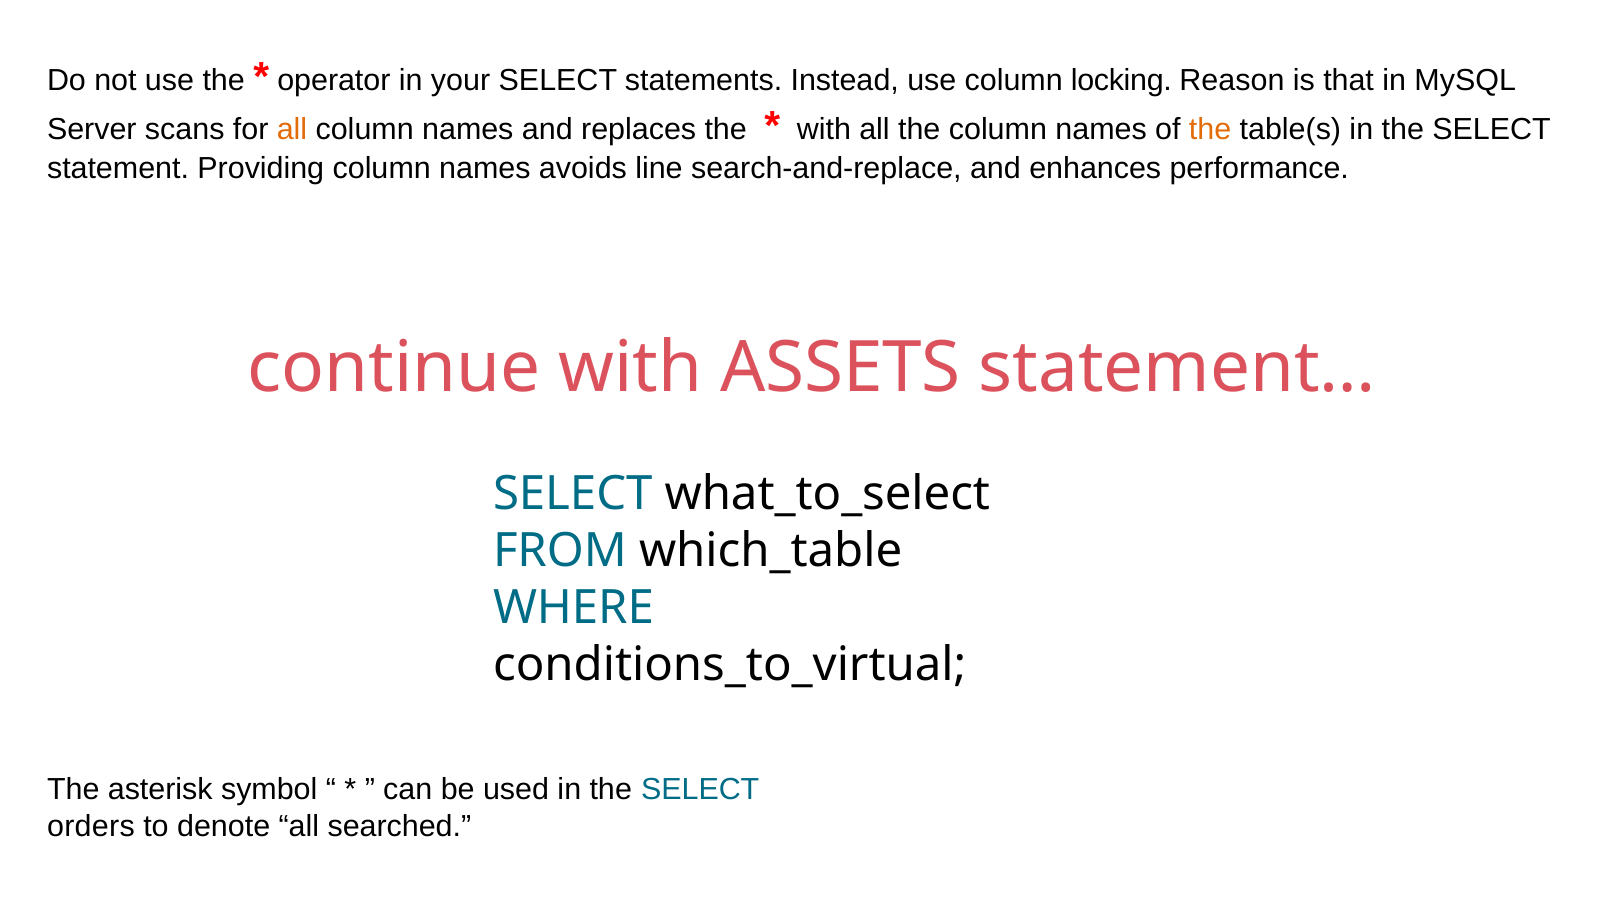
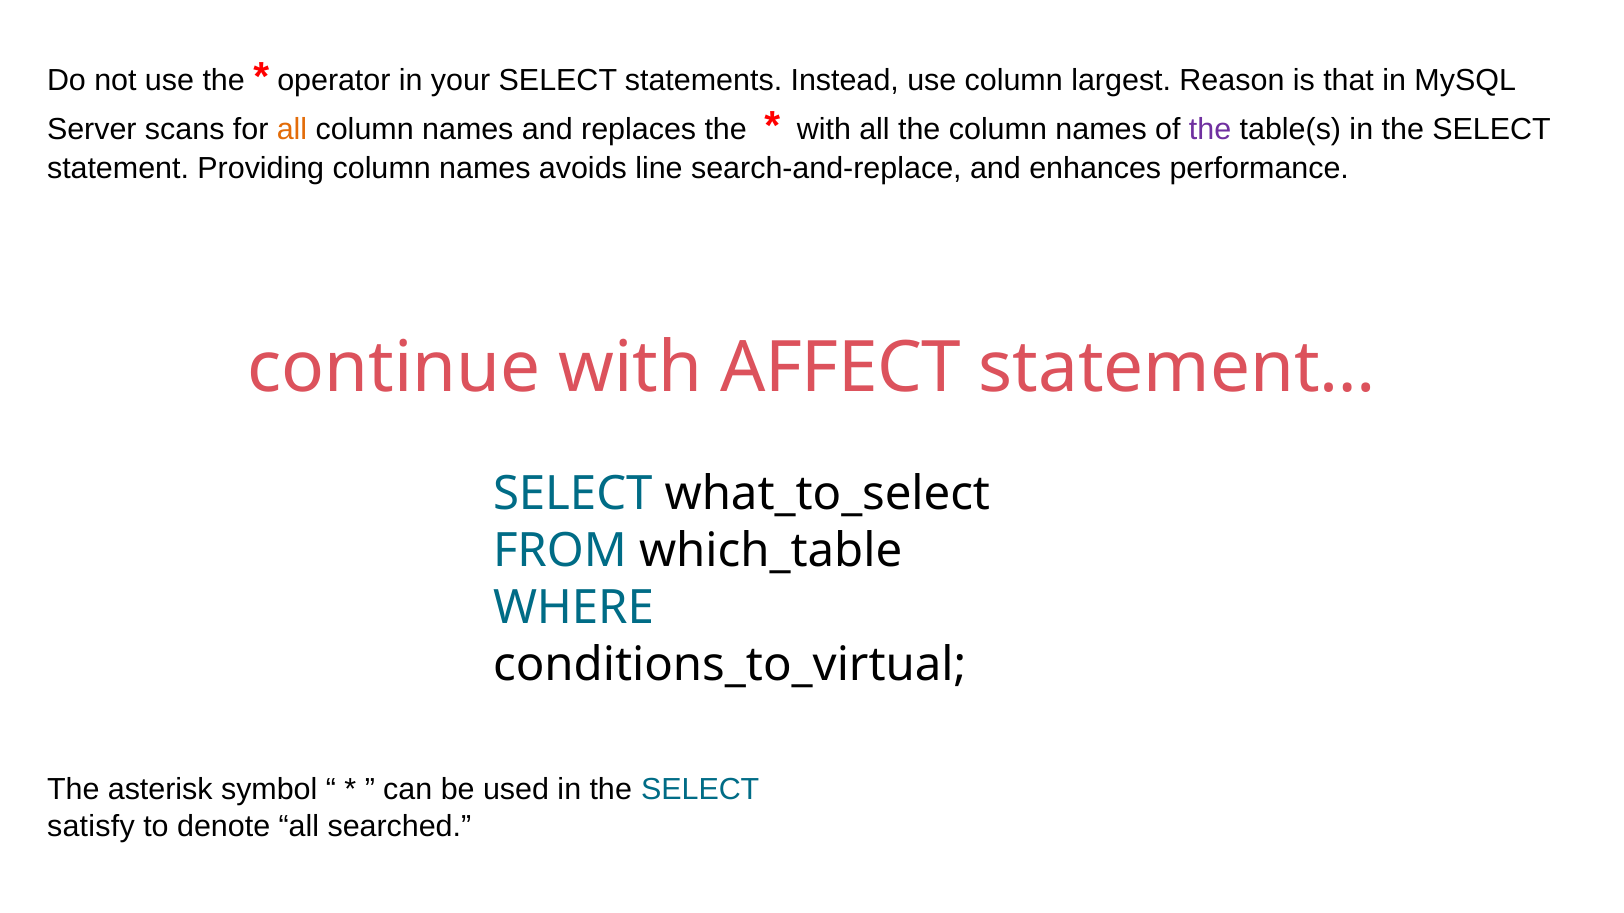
locking: locking -> largest
the at (1210, 130) colour: orange -> purple
ASSETS: ASSETS -> AFFECT
orders: orders -> satisfy
